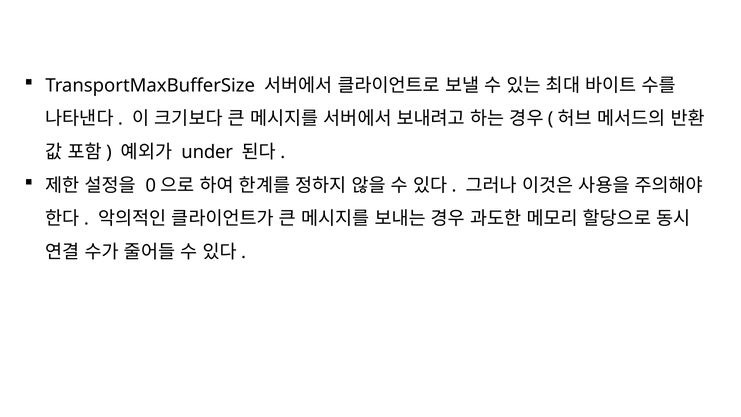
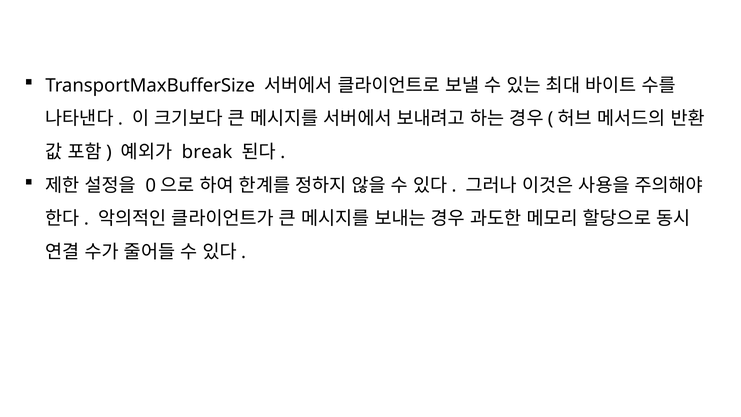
under: under -> break
